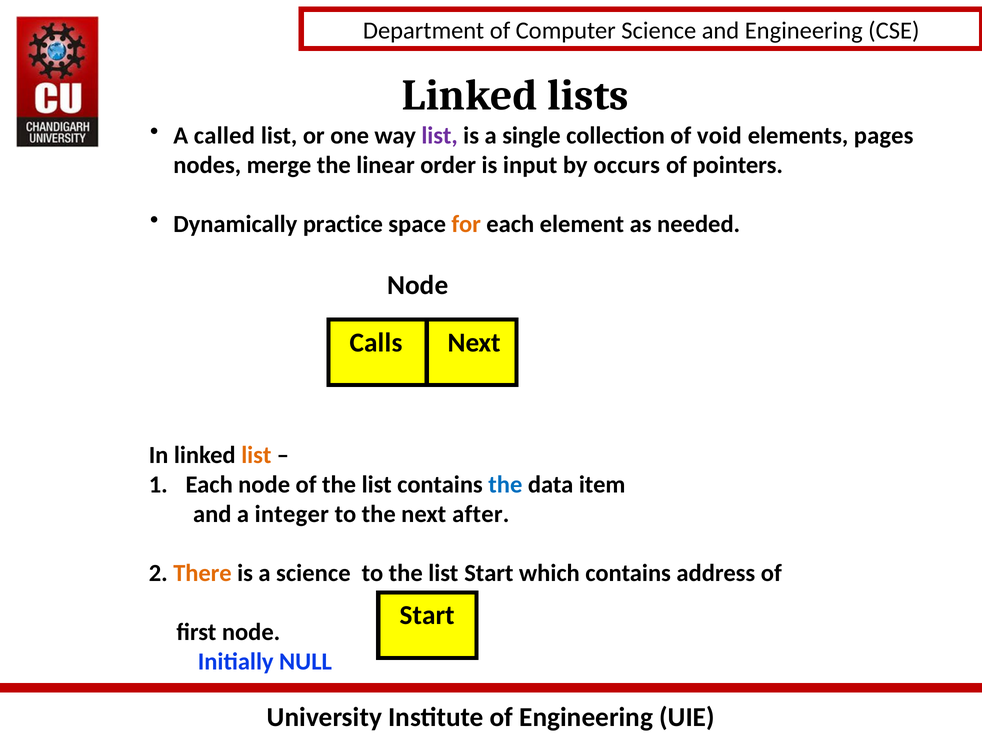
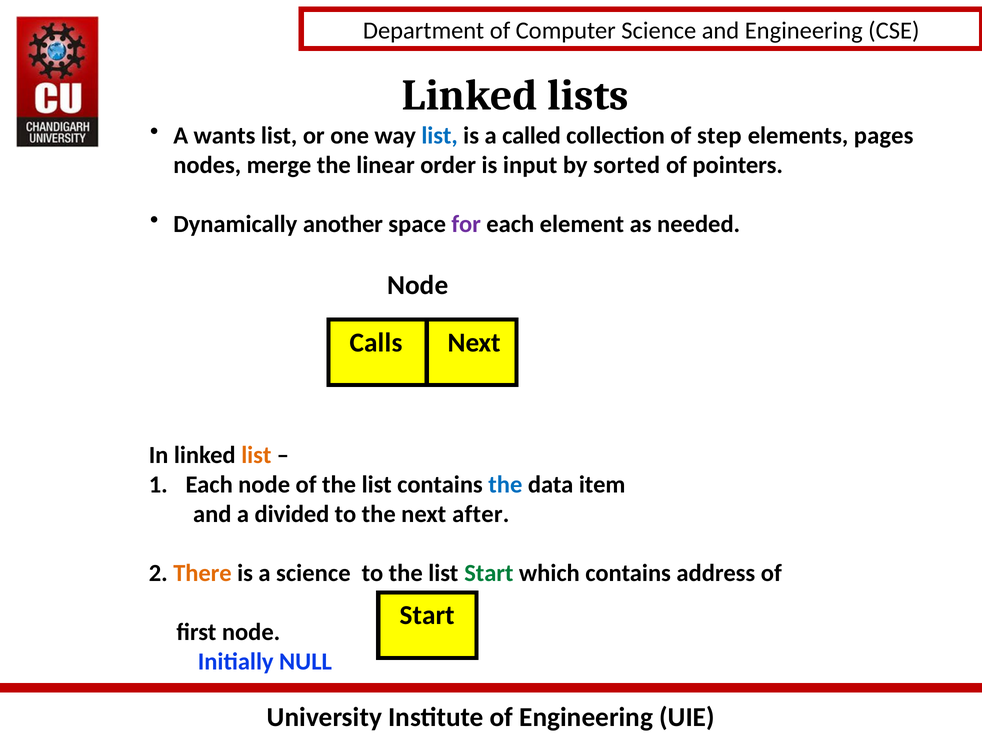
called: called -> wants
list at (440, 136) colour: purple -> blue
single: single -> called
void: void -> step
occurs: occurs -> sorted
practice: practice -> another
for colour: orange -> purple
integer: integer -> divided
Start at (489, 573) colour: black -> green
